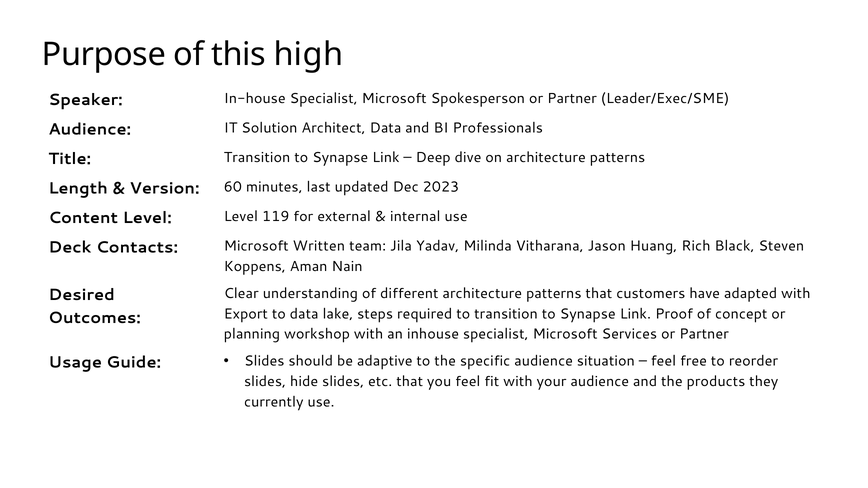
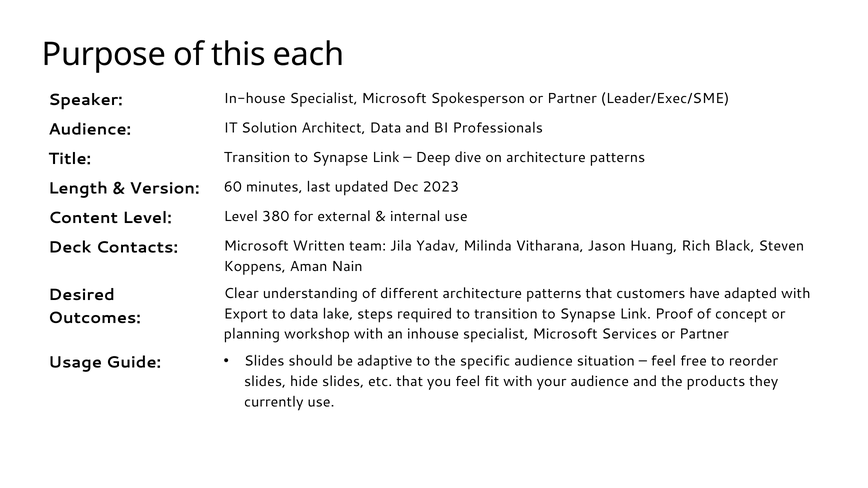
high: high -> each
119: 119 -> 380
